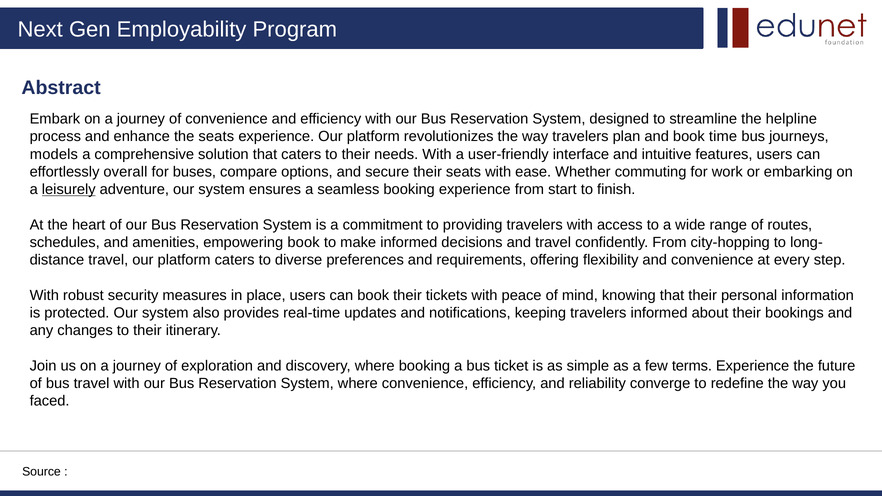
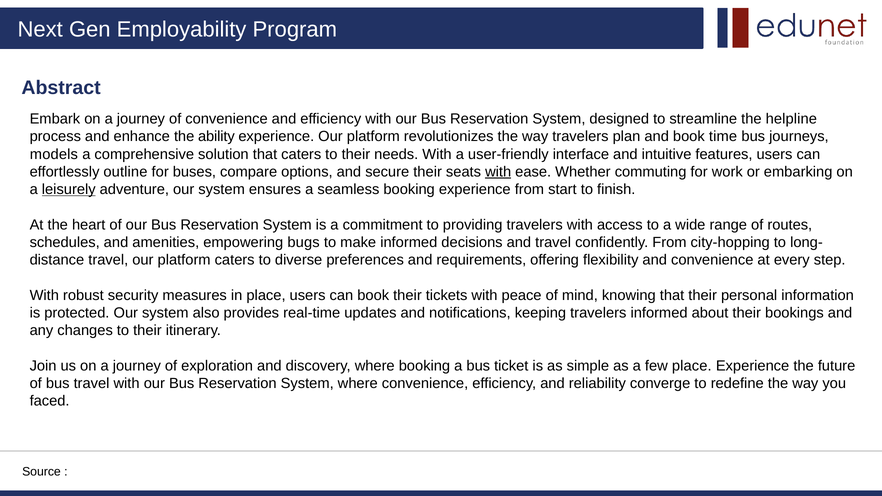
the seats: seats -> ability
overall: overall -> outline
with at (498, 172) underline: none -> present
empowering book: book -> bugs
few terms: terms -> place
